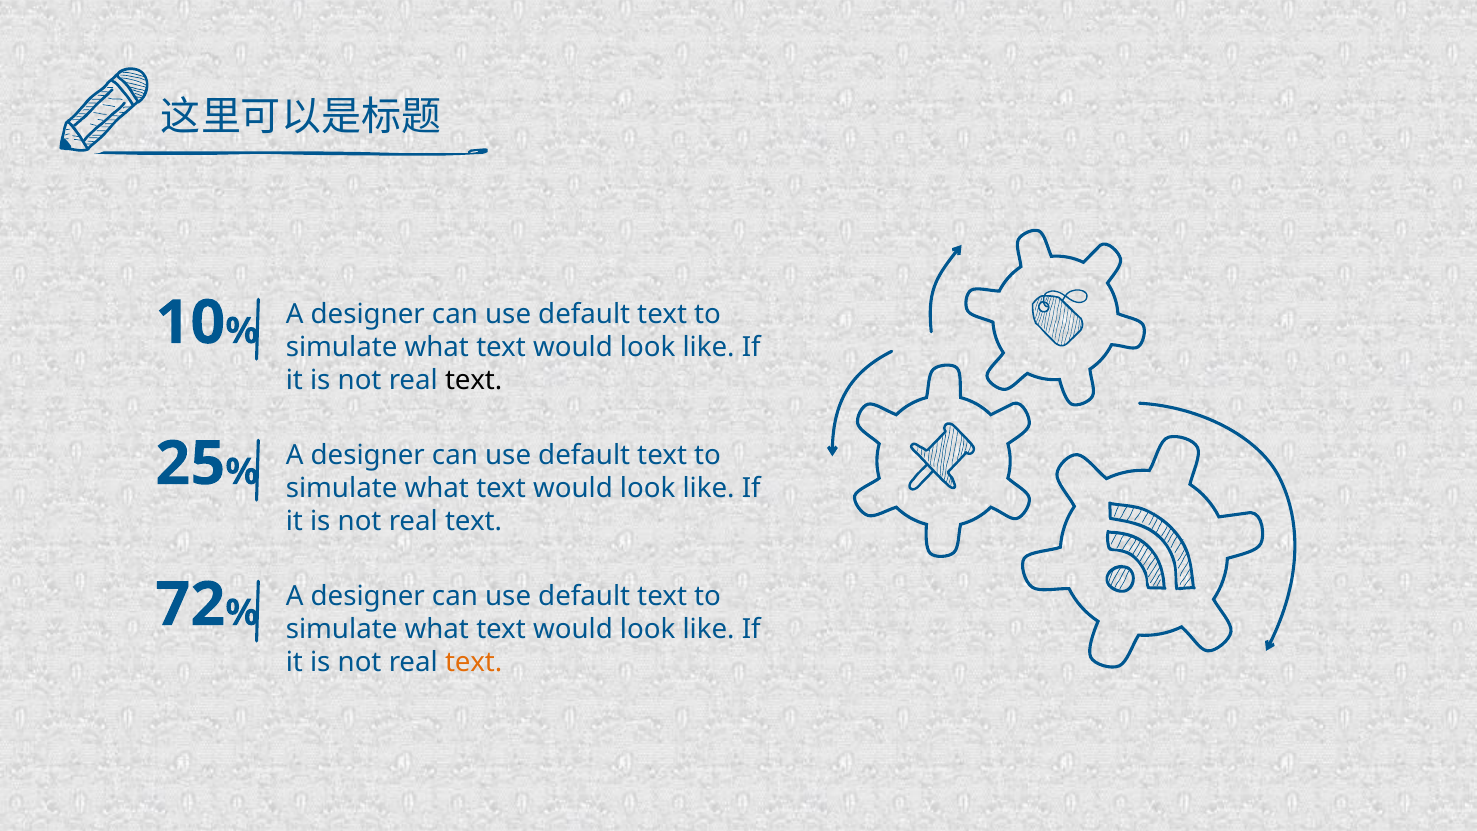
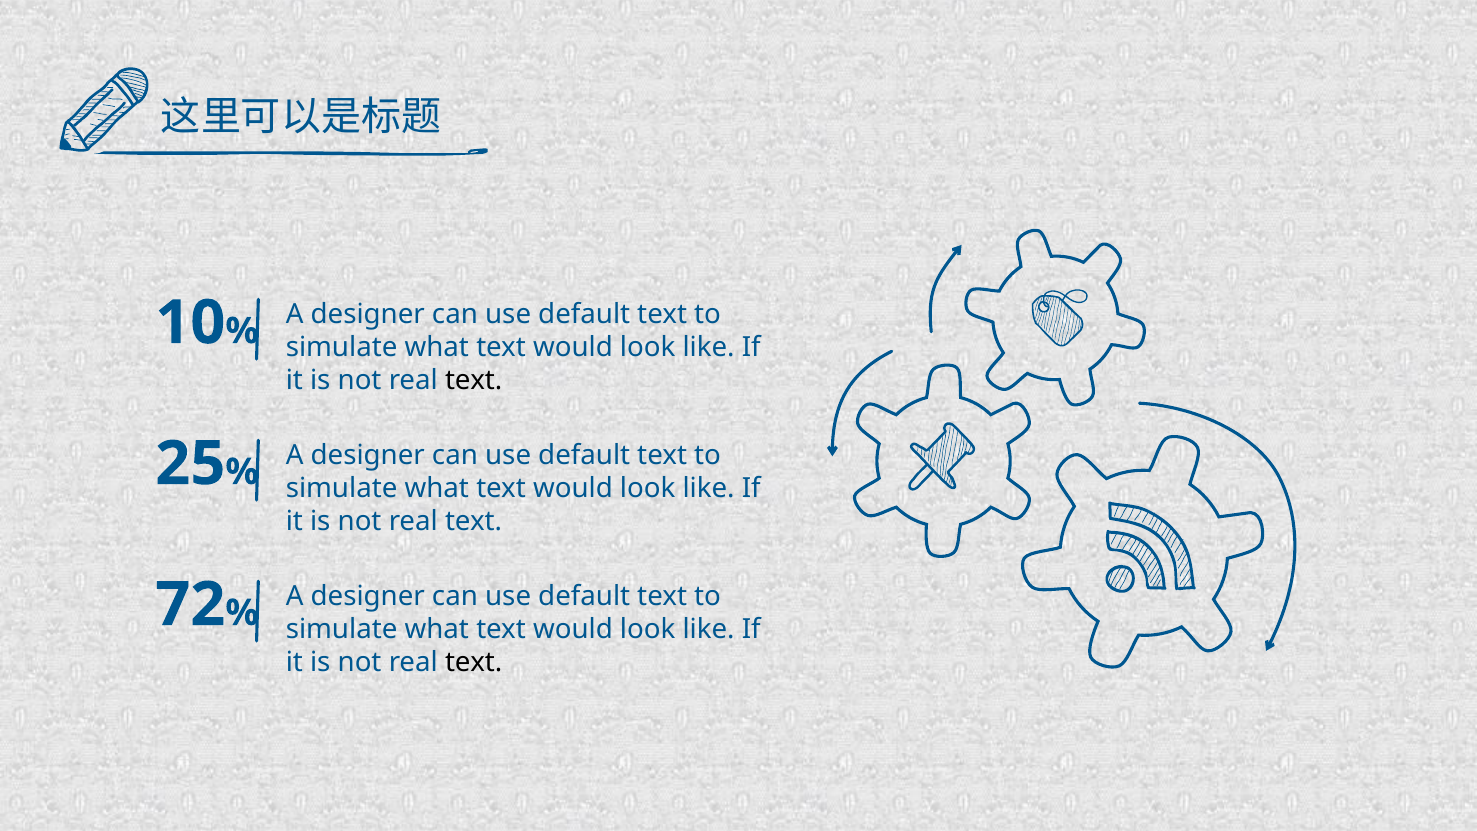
text at (474, 663) colour: orange -> black
